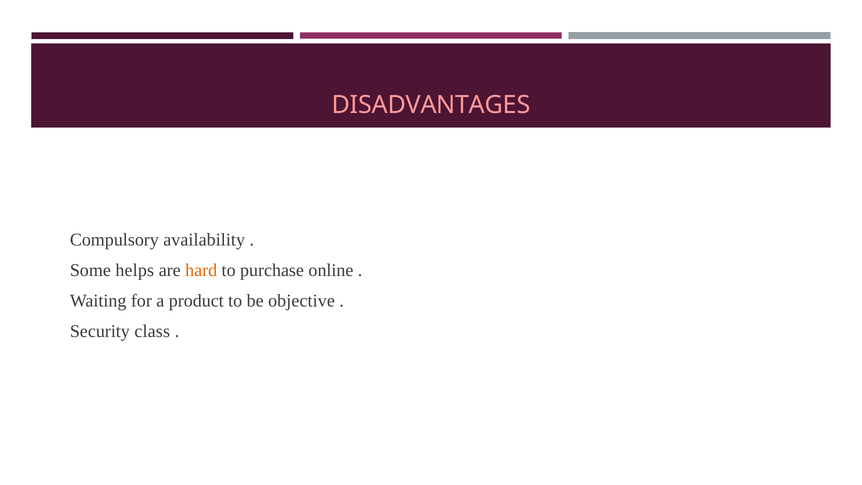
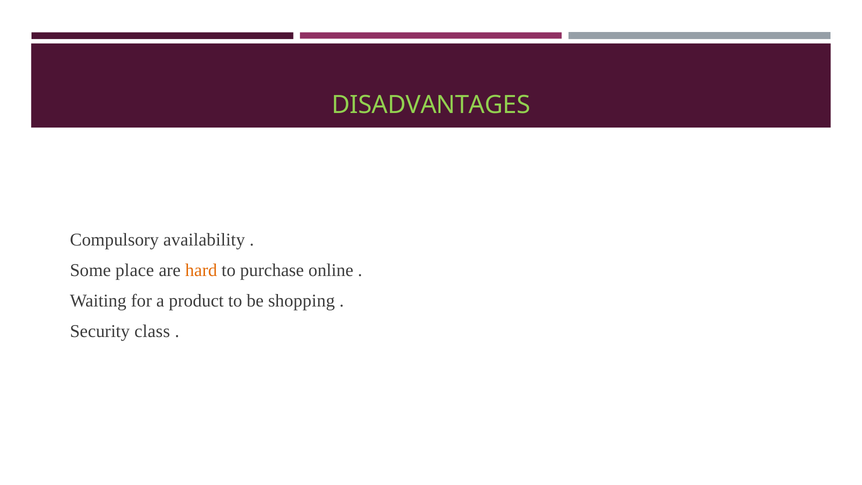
DISADVANTAGES colour: pink -> light green
helps: helps -> place
objective: objective -> shopping
